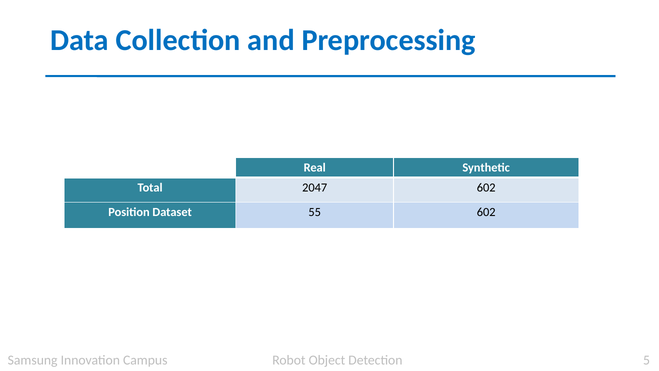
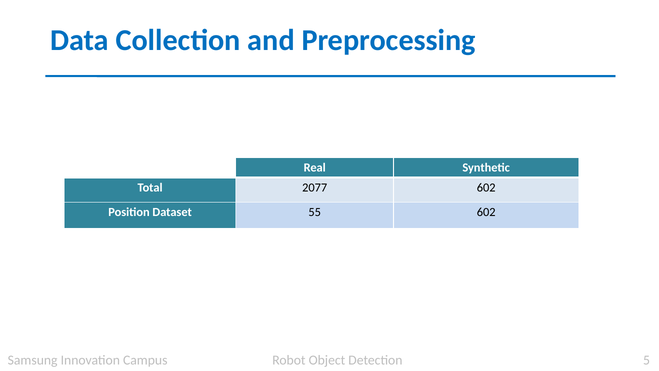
2047: 2047 -> 2077
